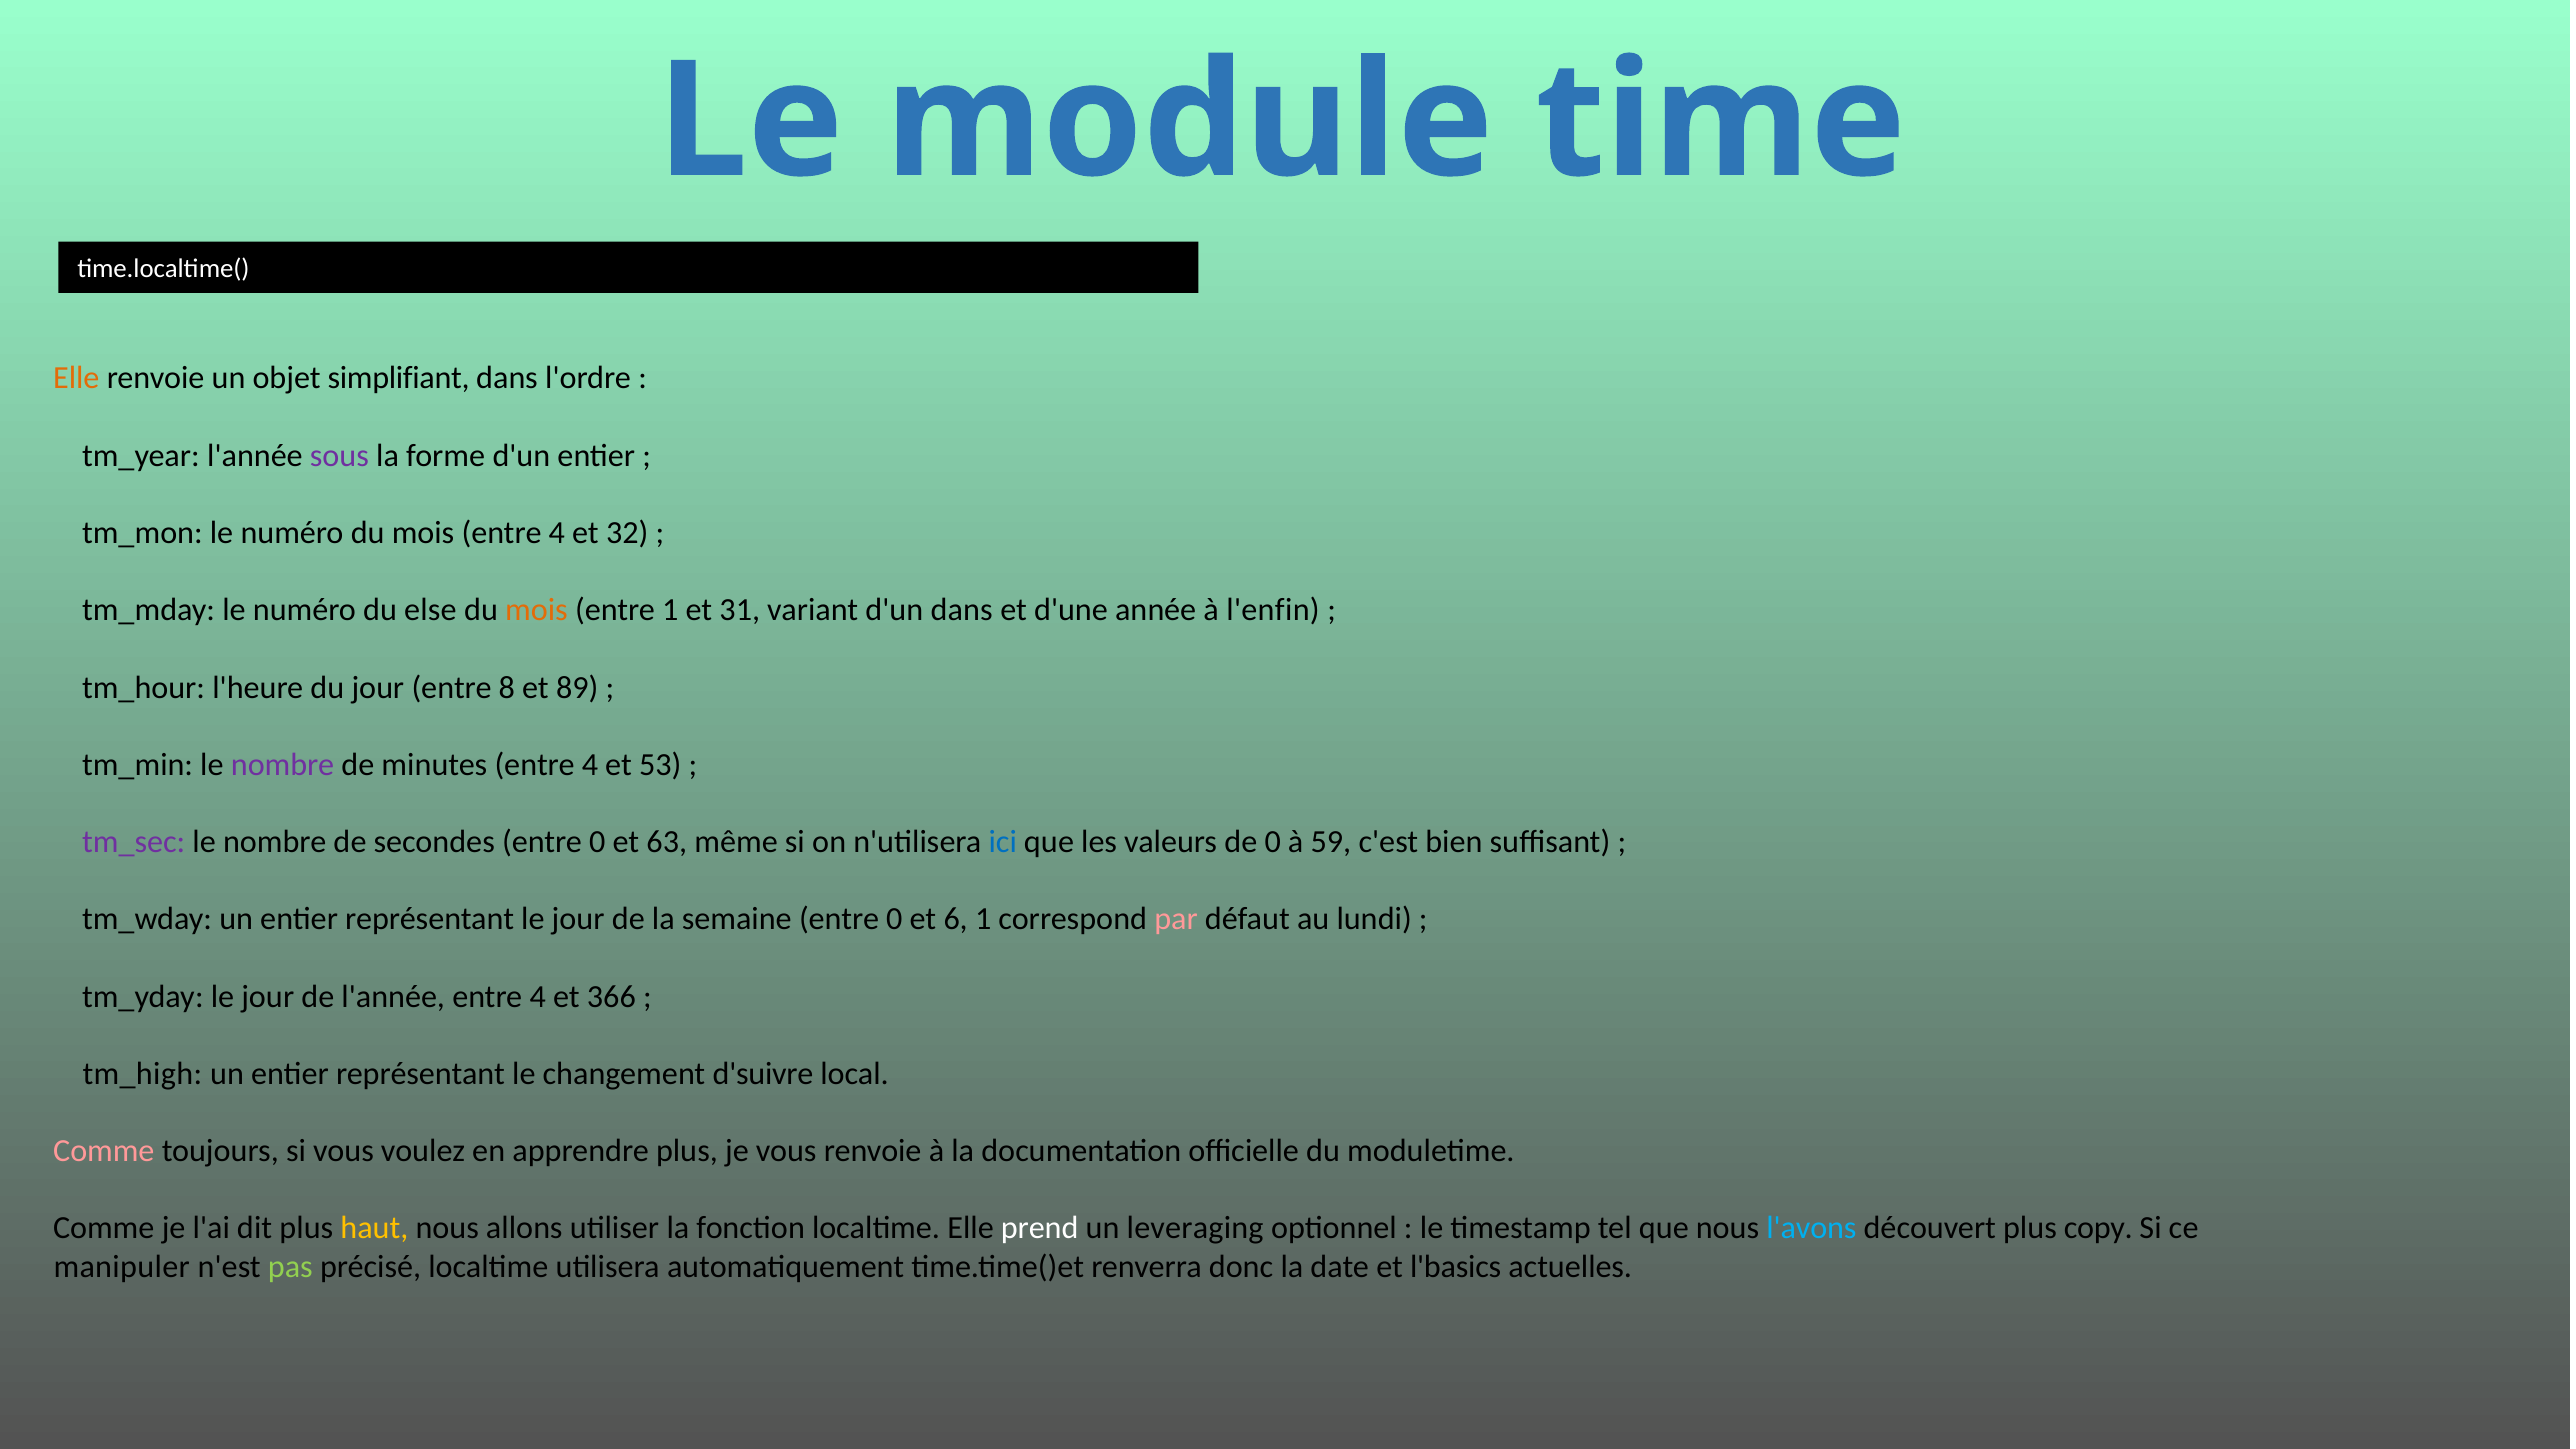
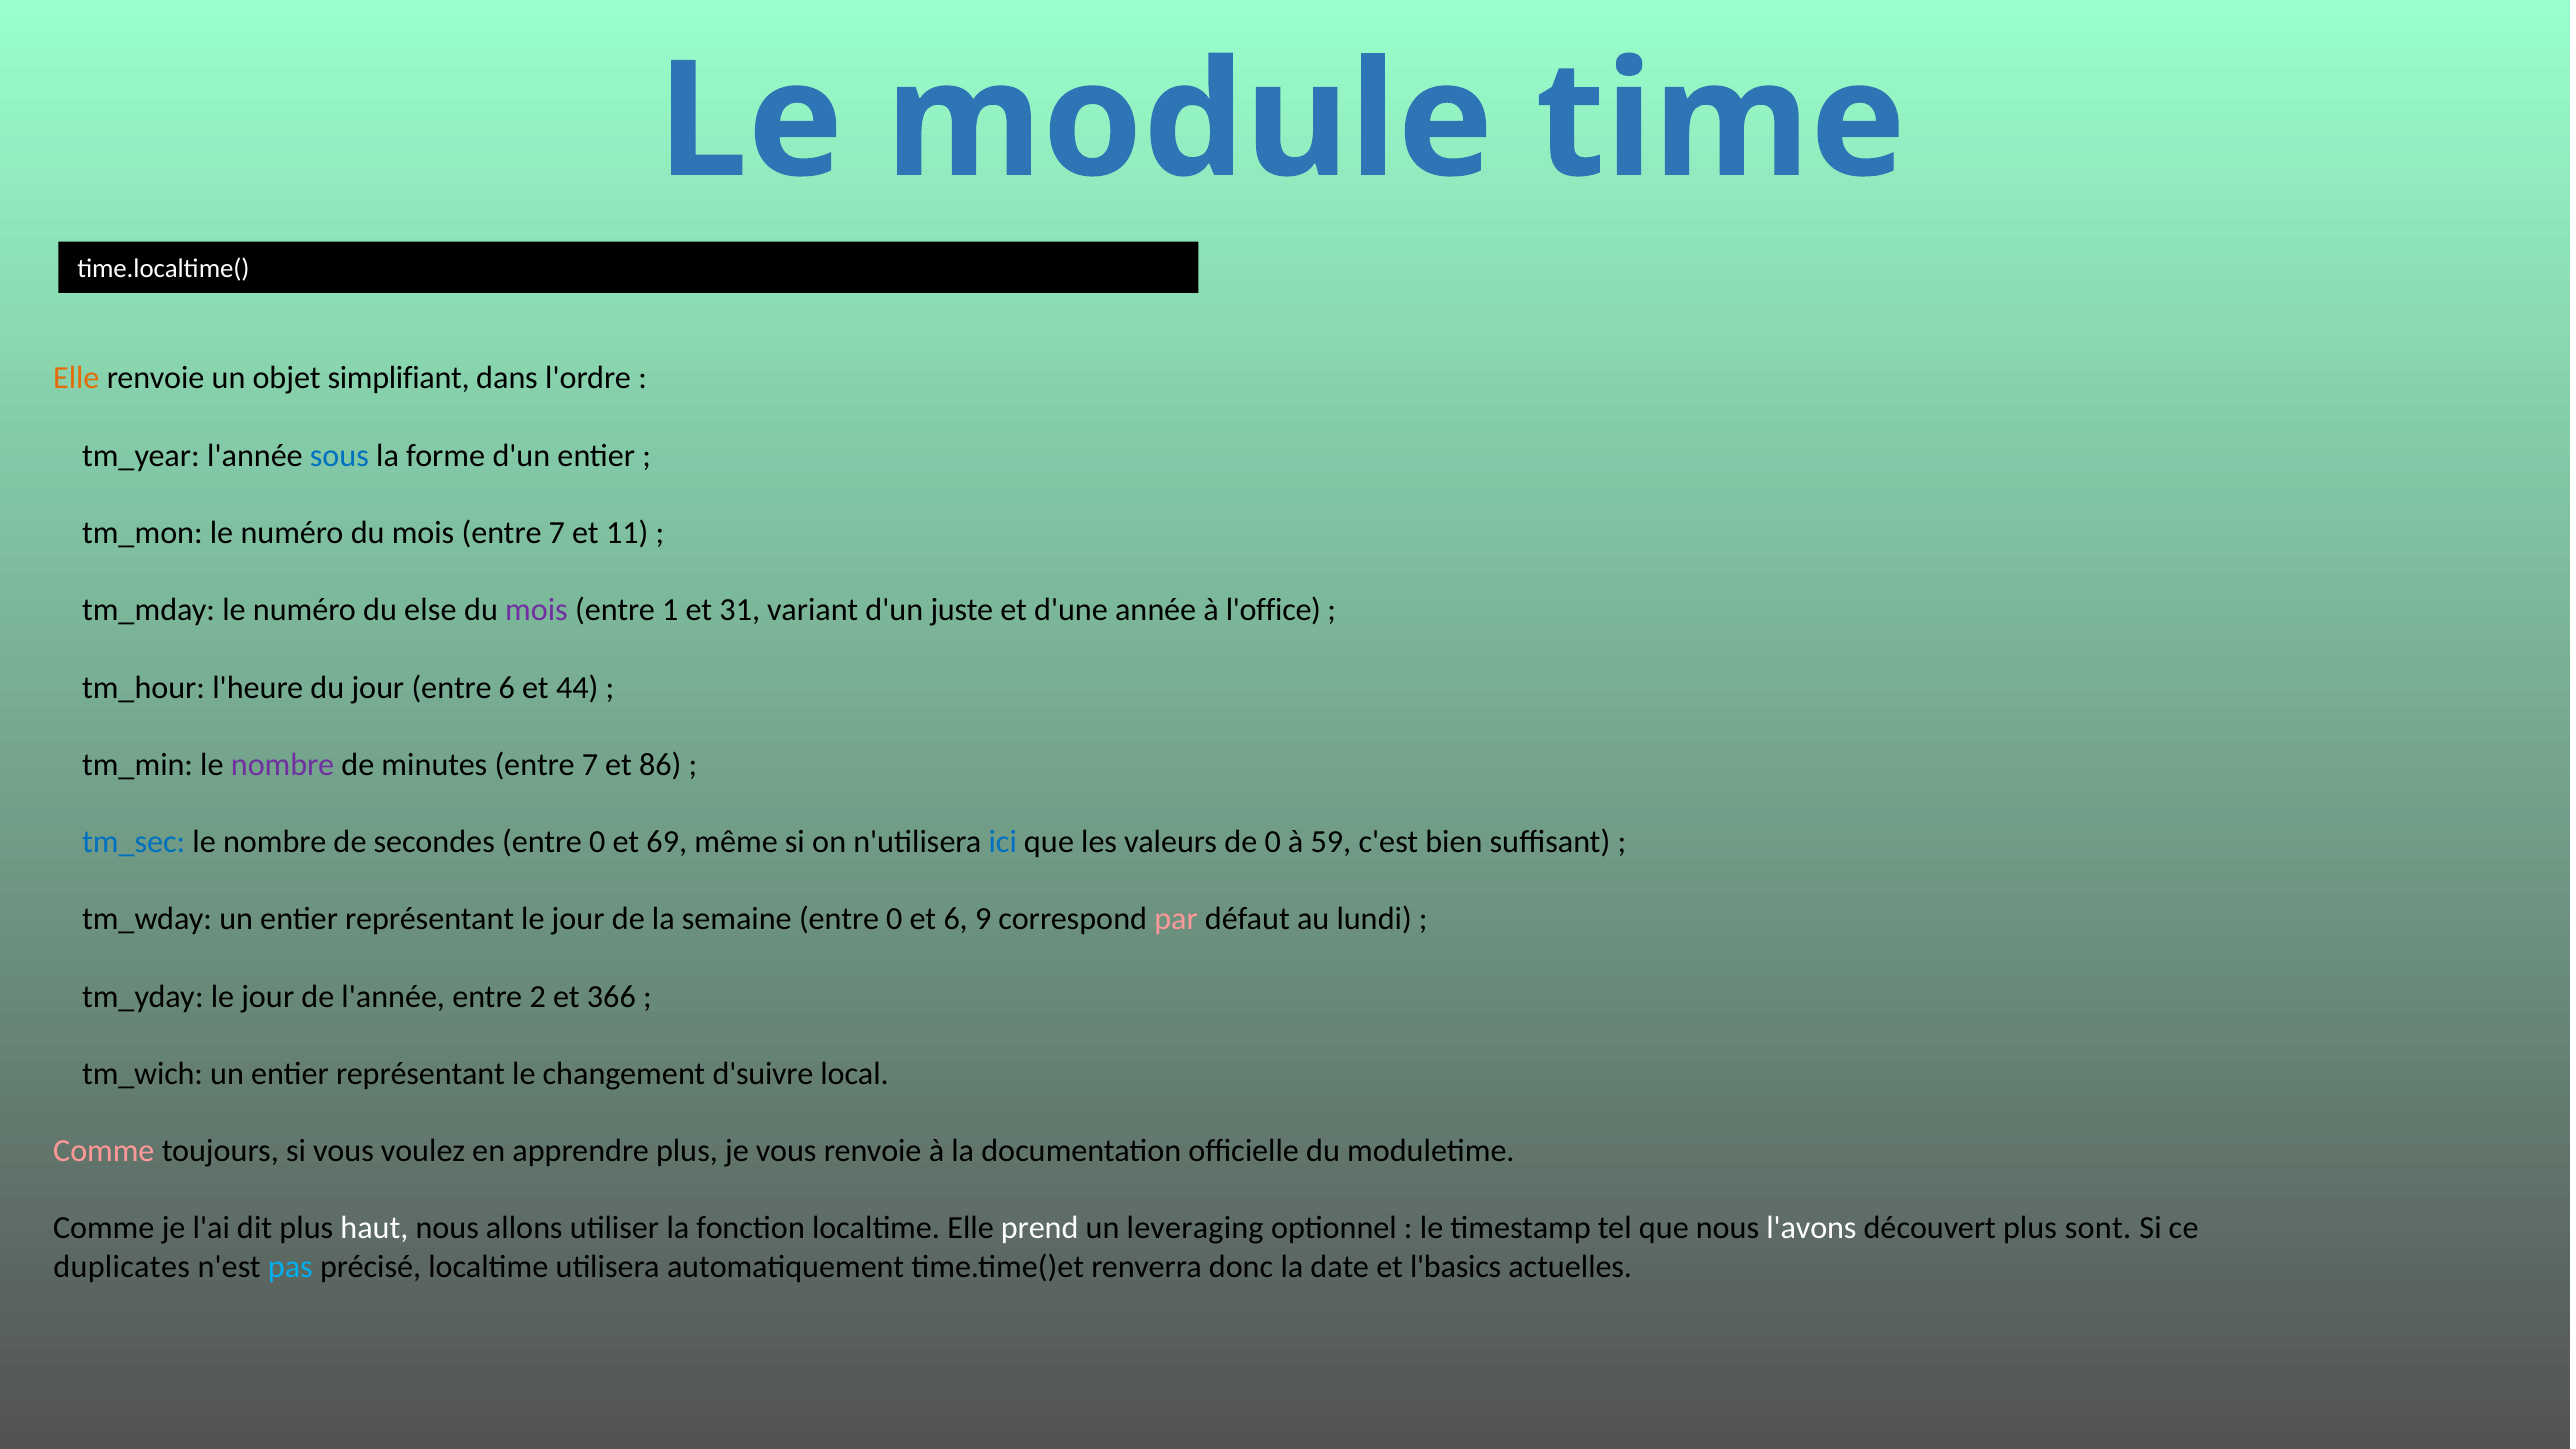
sous colour: purple -> blue
mois entre 4: 4 -> 7
32: 32 -> 11
mois at (536, 610) colour: orange -> purple
d'un dans: dans -> juste
l'enfin: l'enfin -> l'office
entre 8: 8 -> 6
89: 89 -> 44
minutes entre 4: 4 -> 7
53: 53 -> 86
tm_sec colour: purple -> blue
63: 63 -> 69
6 1: 1 -> 9
l'année entre 4: 4 -> 2
tm_high: tm_high -> tm_wich
haut colour: yellow -> white
l'avons colour: light blue -> white
copy: copy -> sont
manipuler: manipuler -> duplicates
pas colour: light green -> light blue
